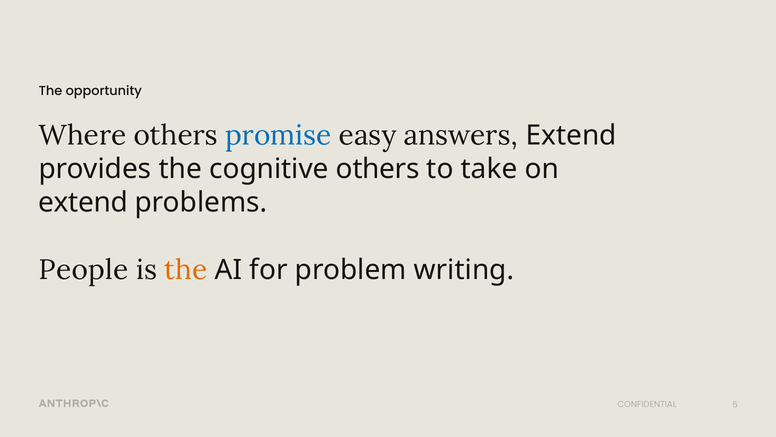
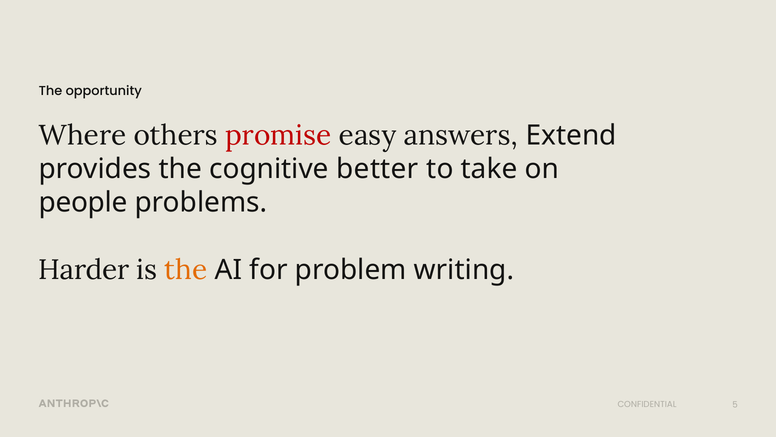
promise colour: blue -> red
cognitive others: others -> better
extend at (83, 202): extend -> people
People: People -> Harder
